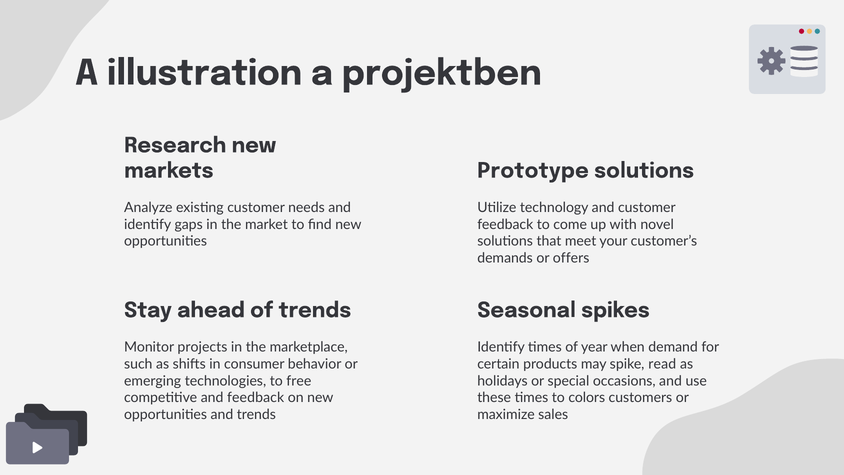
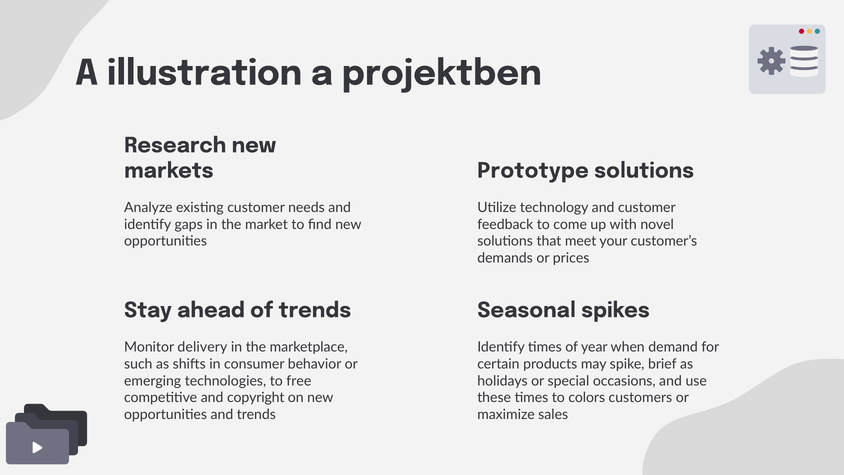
offers: offers -> prices
projects: projects -> delivery
read: read -> brief
and feedback: feedback -> copyright
